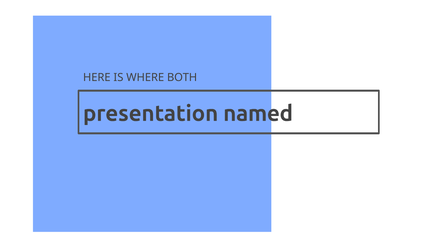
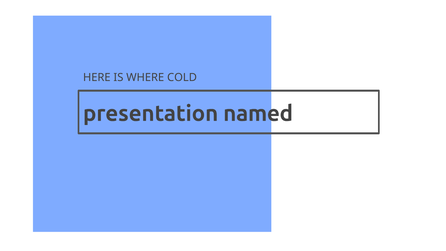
BOTH: BOTH -> COLD
